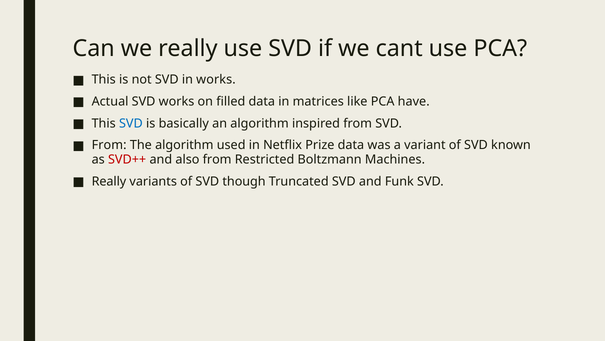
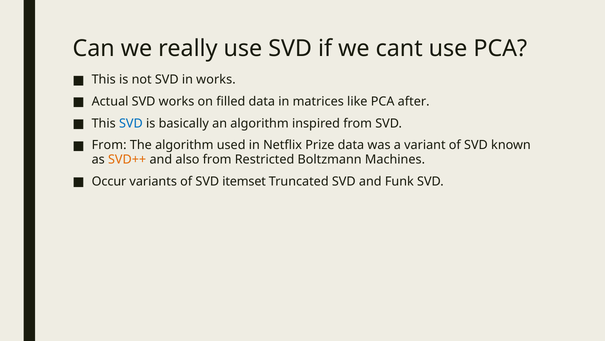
have: have -> after
SVD++ colour: red -> orange
Really at (109, 181): Really -> Occur
though: though -> itemset
